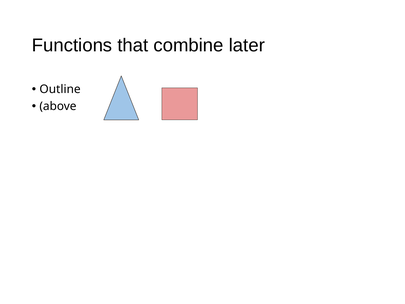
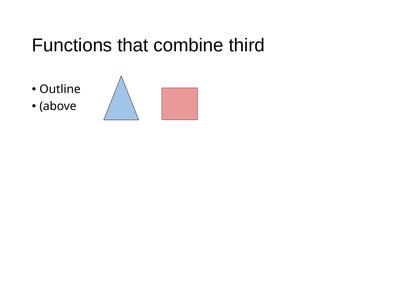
later: later -> third
